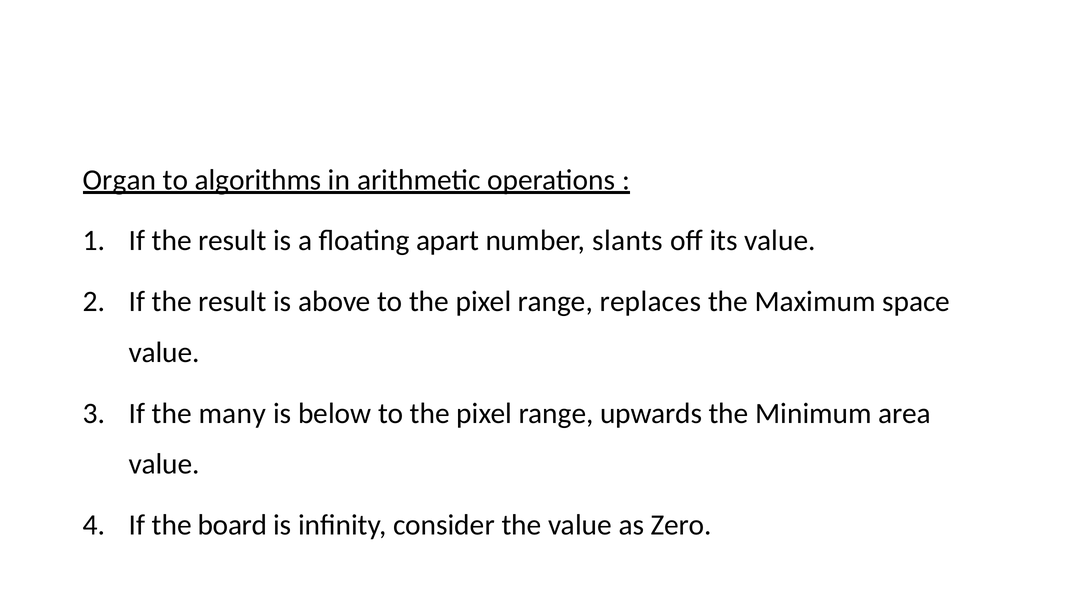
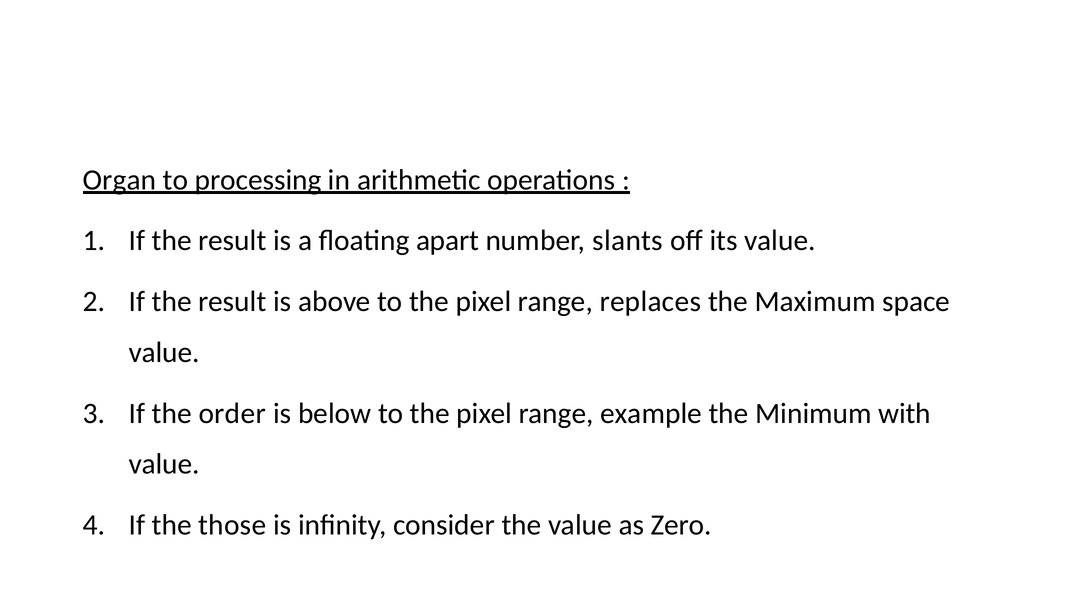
algorithms: algorithms -> processing
many: many -> order
upwards: upwards -> example
area: area -> with
board: board -> those
